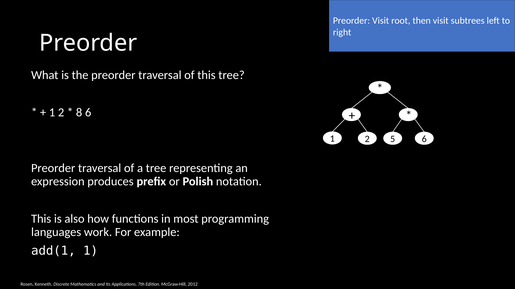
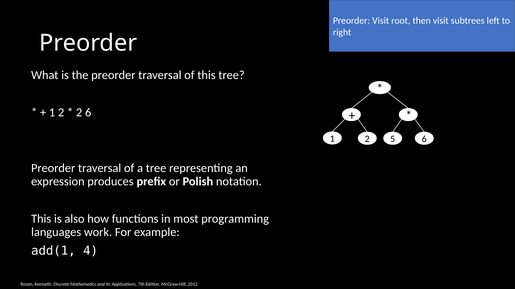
8 at (79, 113): 8 -> 2
add(1 1: 1 -> 4
